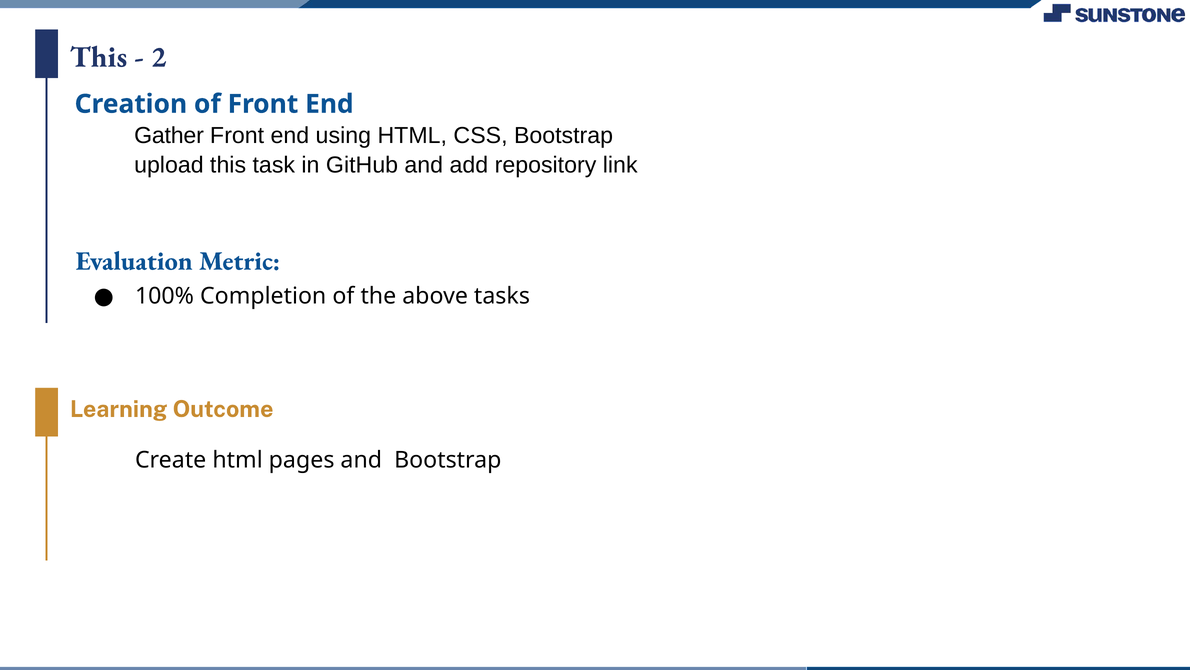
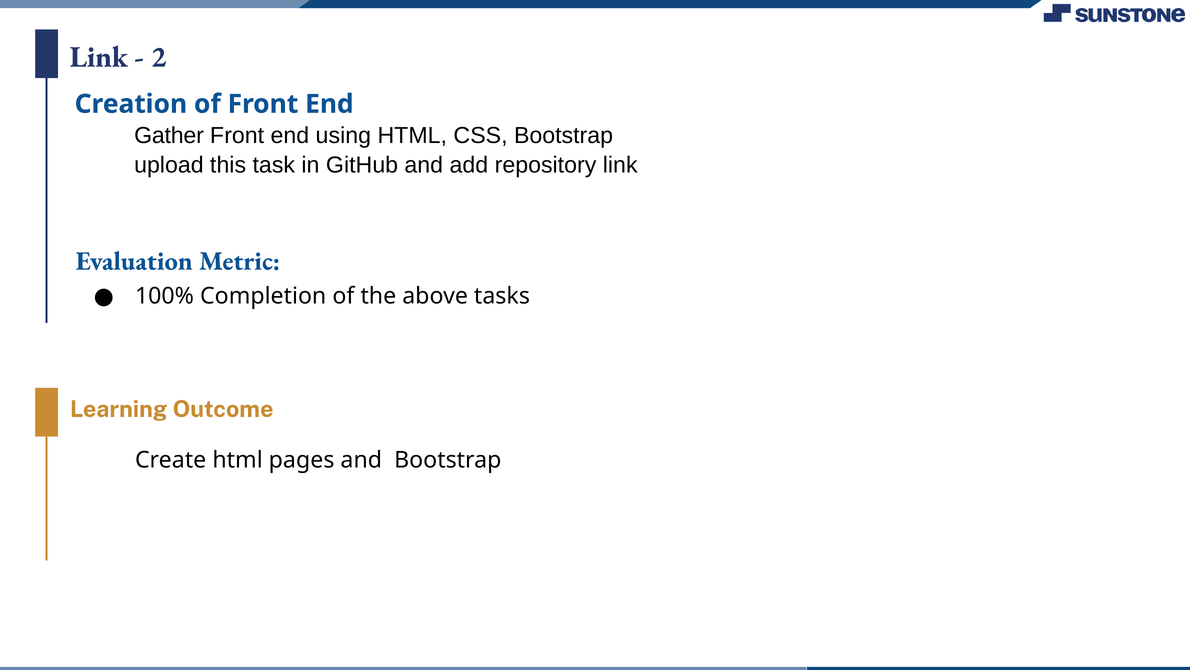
This at (99, 57): This -> Link
